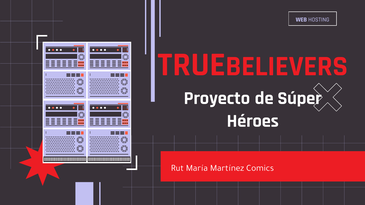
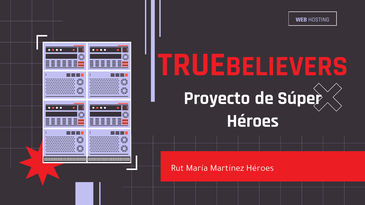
Martínez Comics: Comics -> Héroes
